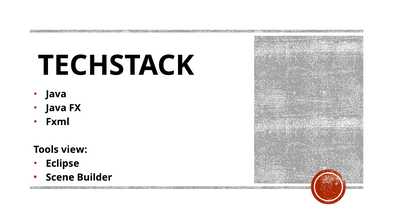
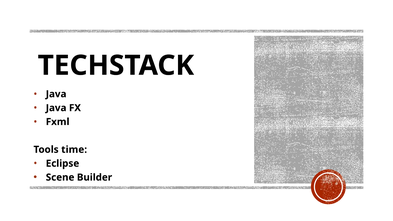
view: view -> time
